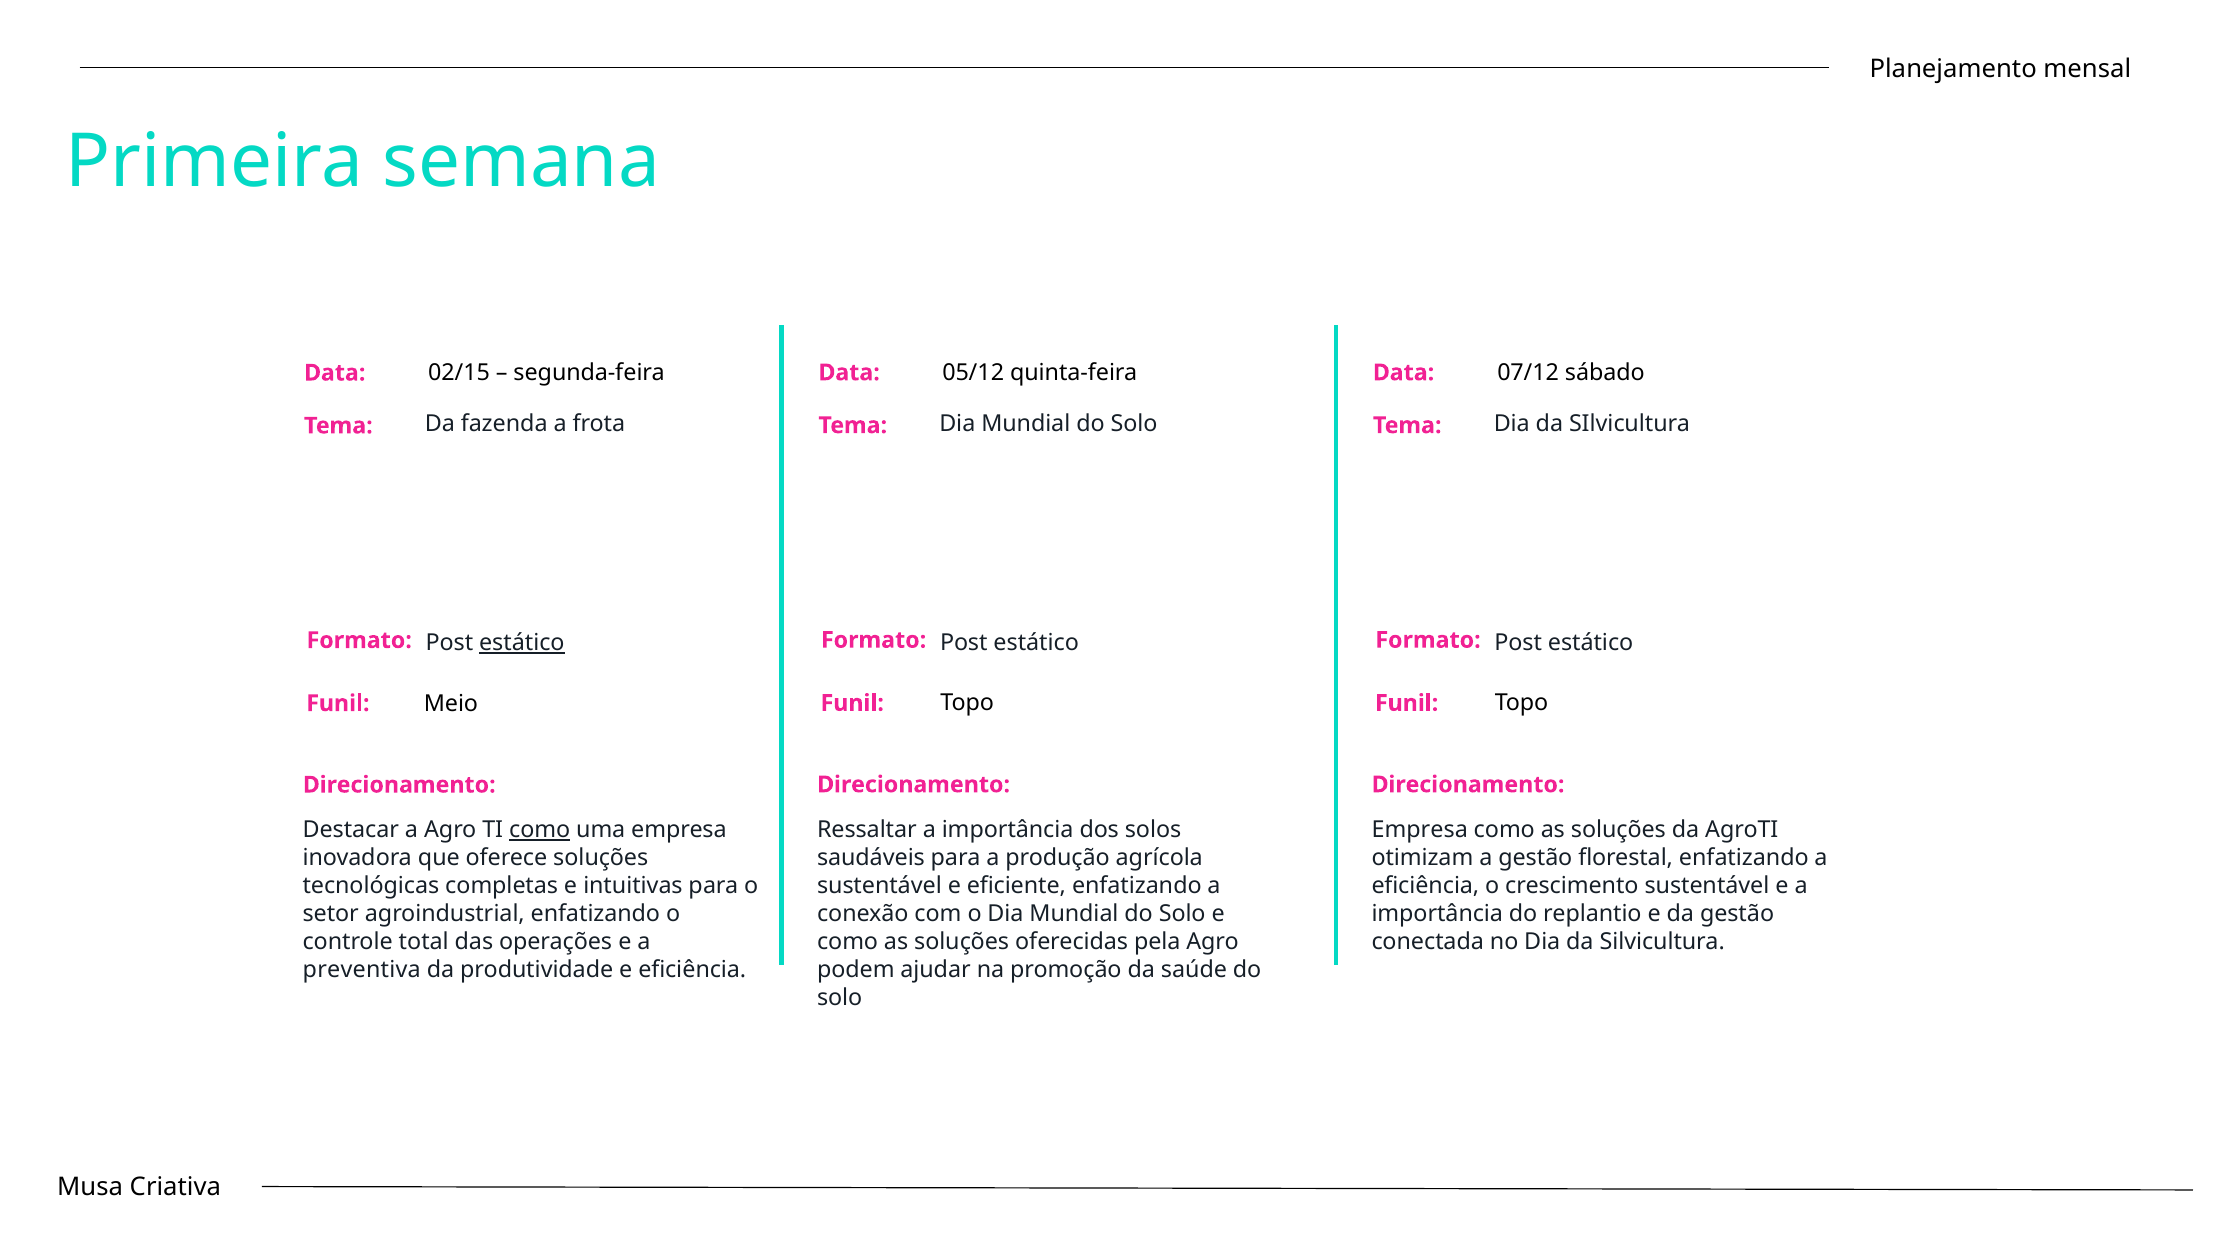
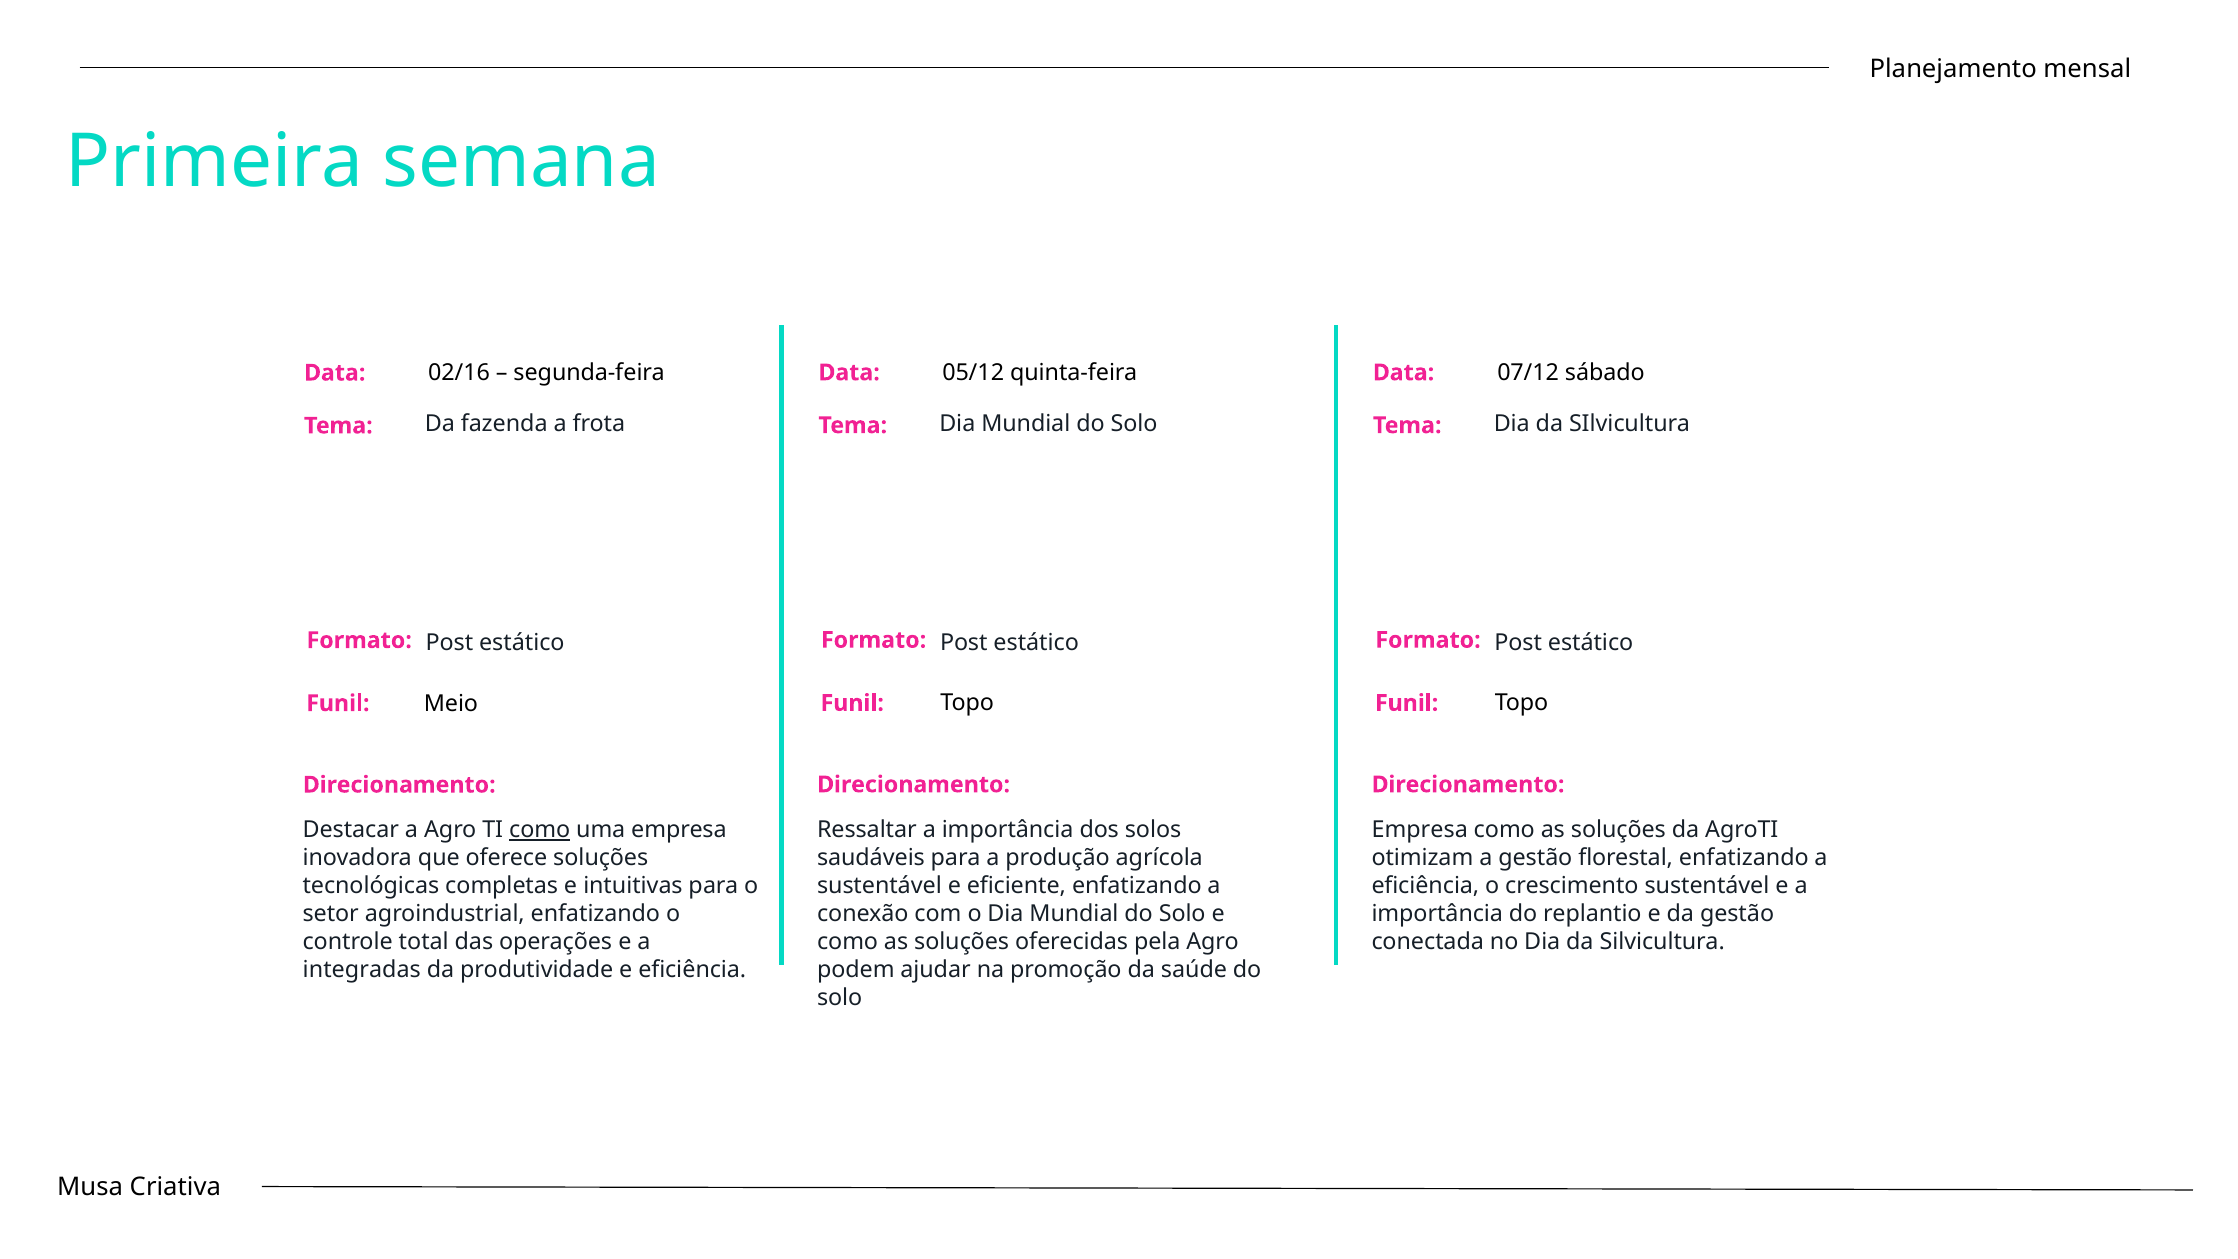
02/15: 02/15 -> 02/16
estático at (522, 643) underline: present -> none
preventiva: preventiva -> integradas
